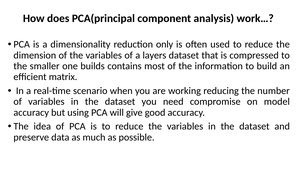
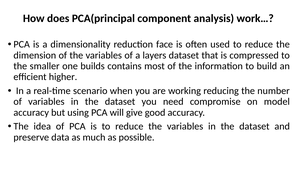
only: only -> face
matrix: matrix -> higher
